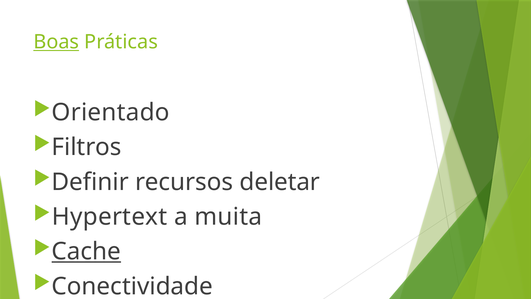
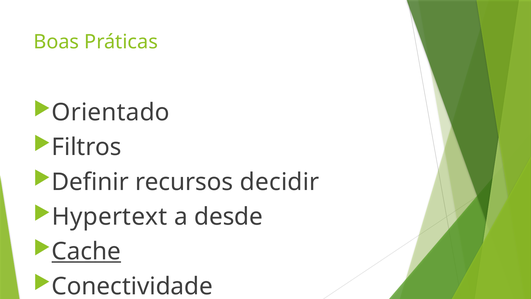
Boas underline: present -> none
deletar: deletar -> decidir
muita: muita -> desde
